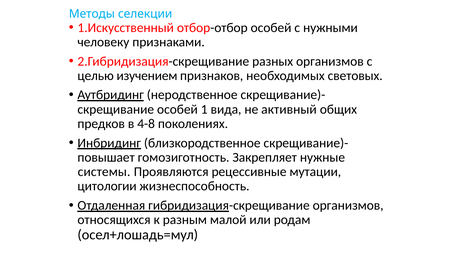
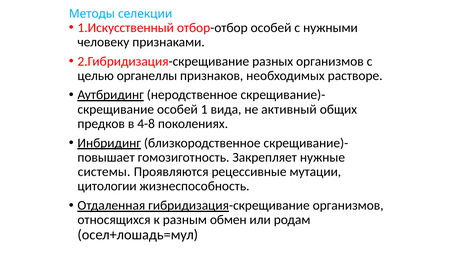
изучением: изучением -> органеллы
световых: световых -> растворе
малой: малой -> обмен
